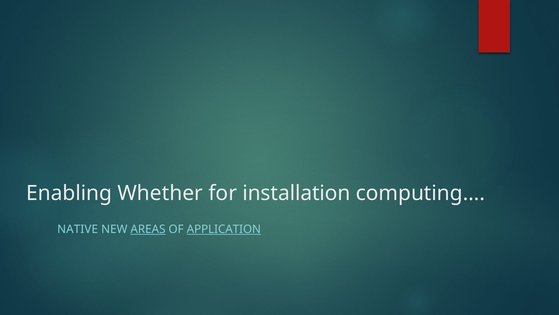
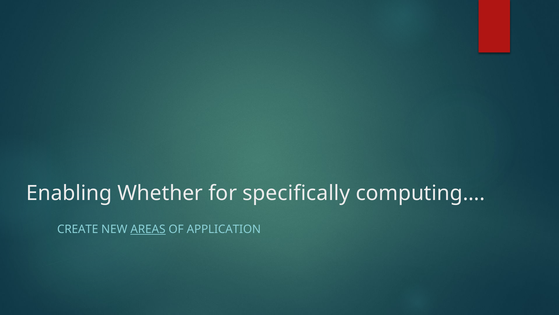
installation: installation -> specifically
NATIVE: NATIVE -> CREATE
APPLICATION underline: present -> none
